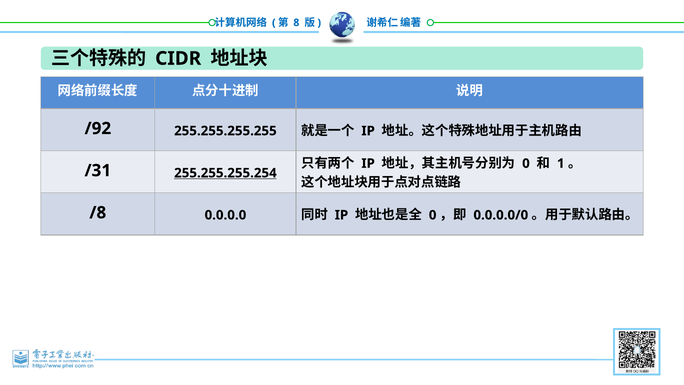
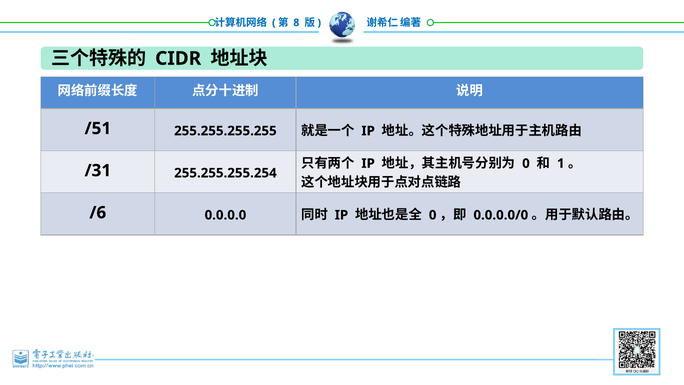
/92: /92 -> /51
255.255.255.254 underline: present -> none
/8: /8 -> /6
